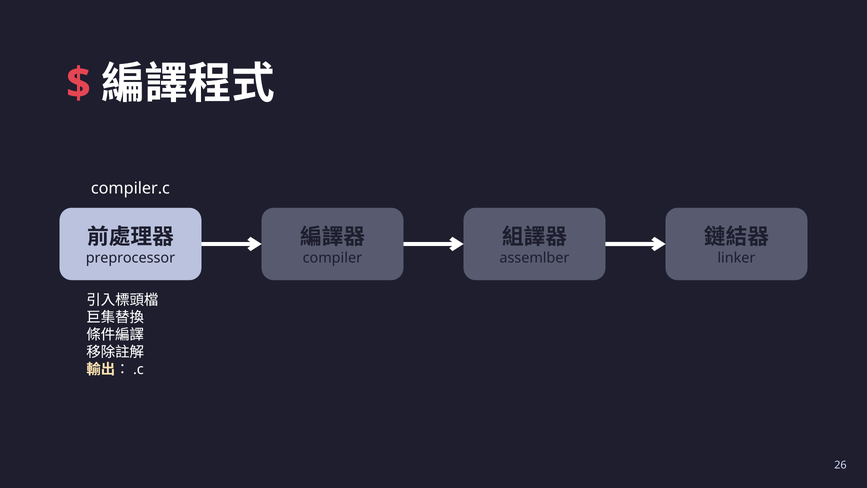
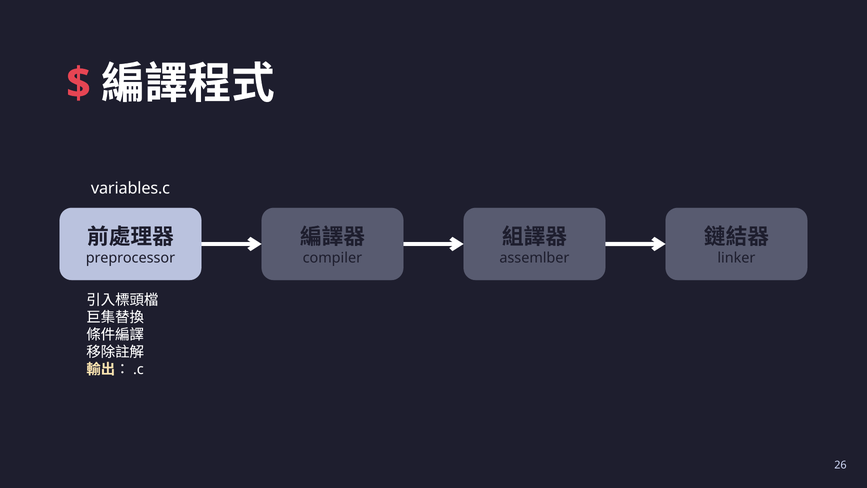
compiler.c: compiler.c -> variables.c
